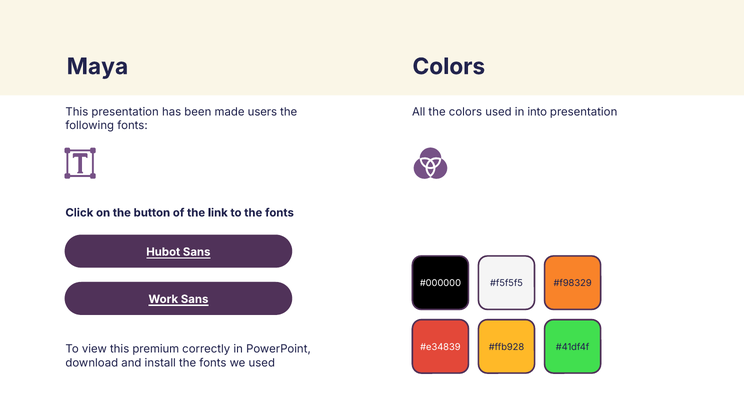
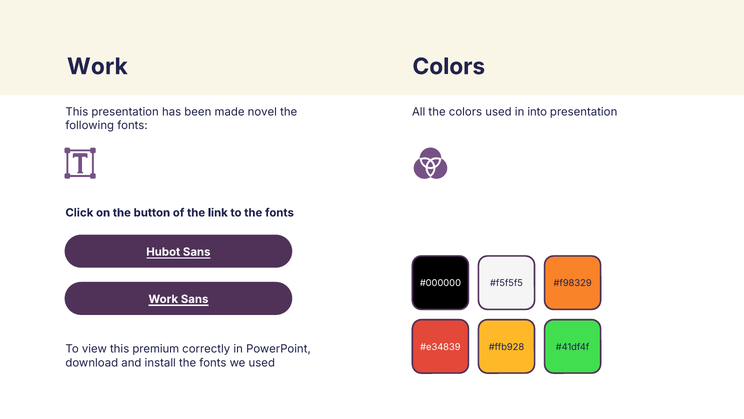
Maya at (97, 67): Maya -> Work
users: users -> novel
